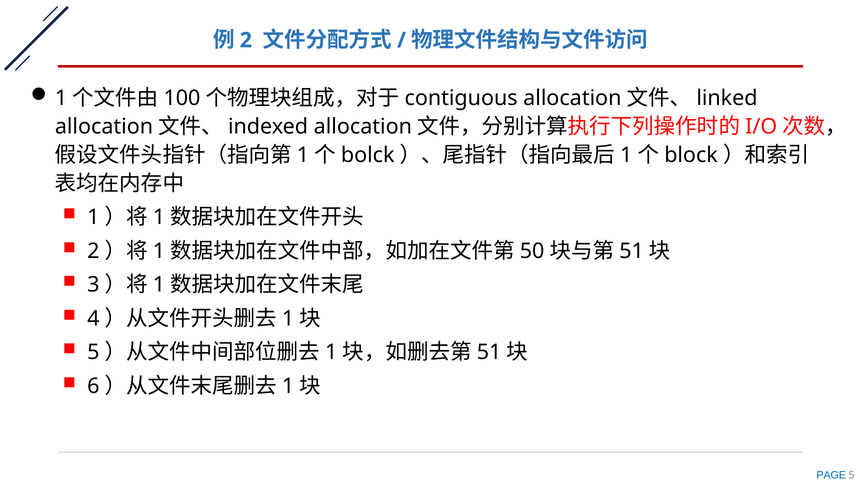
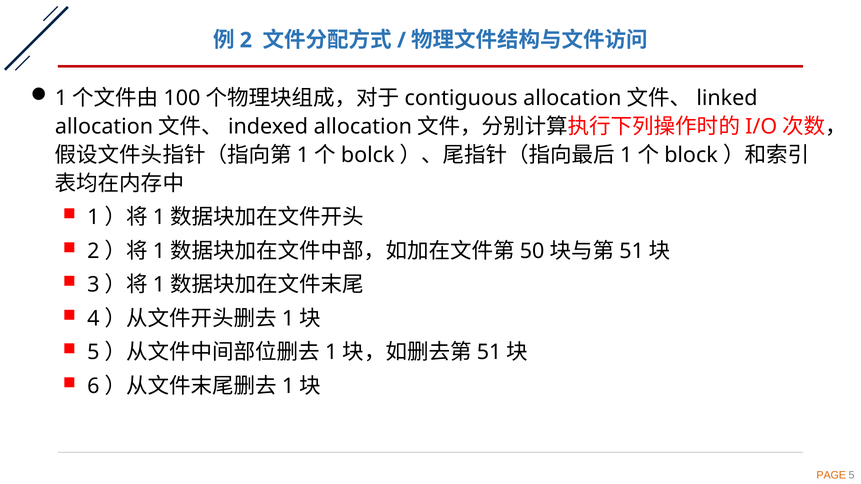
PAGE colour: blue -> orange
